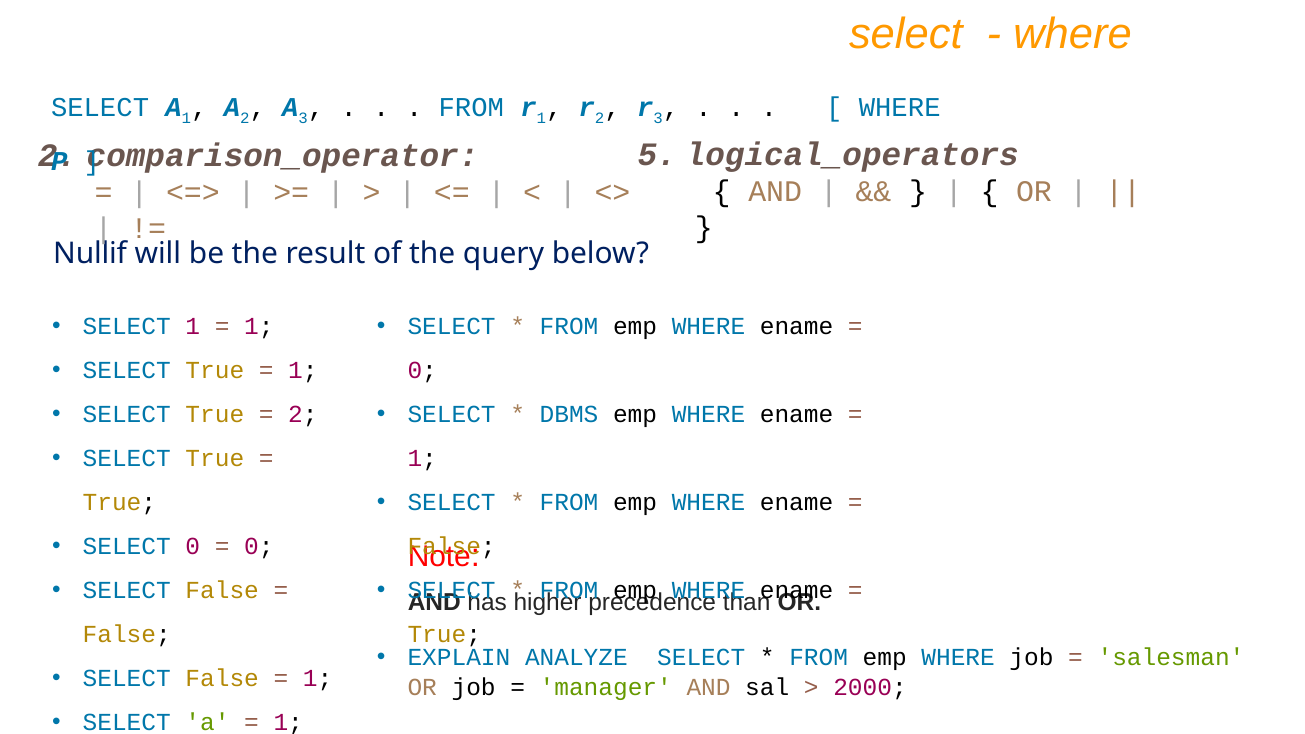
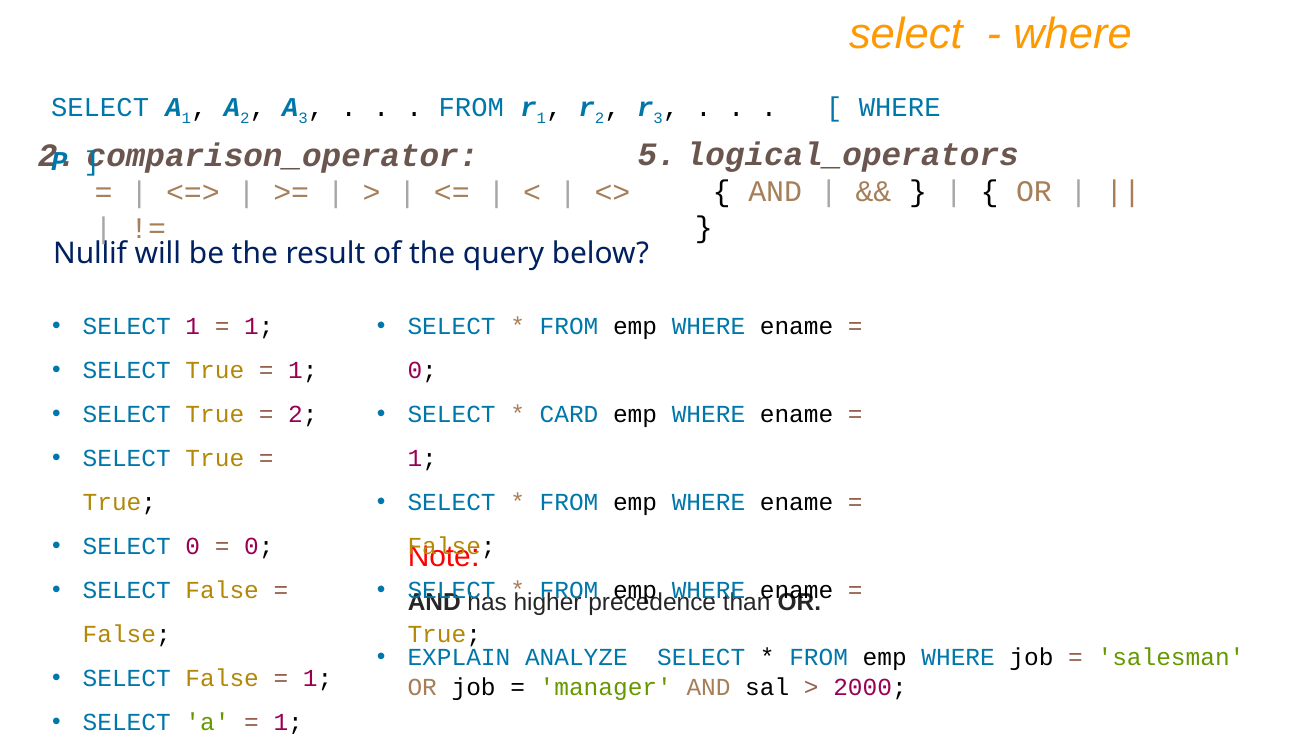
DBMS: DBMS -> CARD
